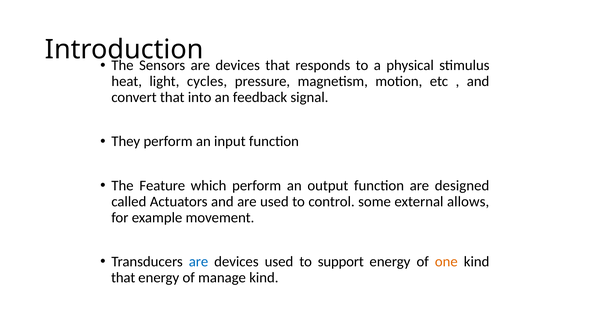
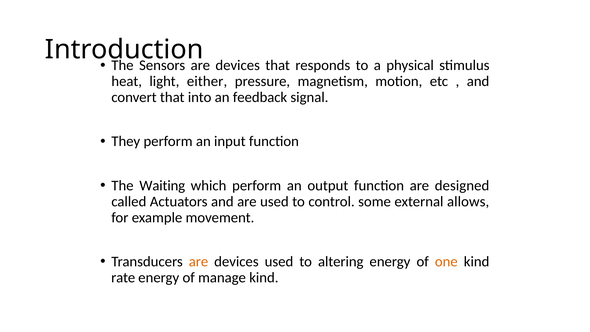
cycles: cycles -> either
Feature: Feature -> Waiting
are at (198, 262) colour: blue -> orange
support: support -> altering
that at (123, 277): that -> rate
